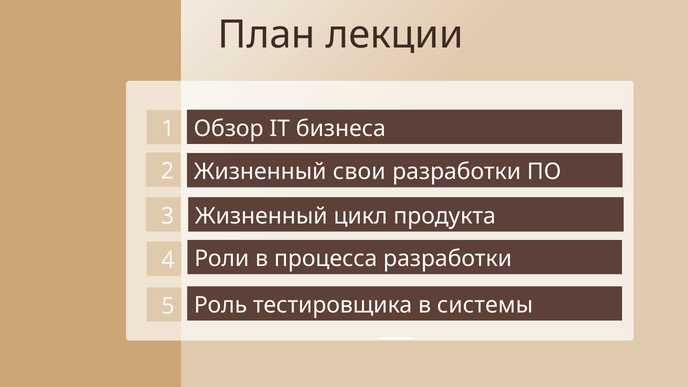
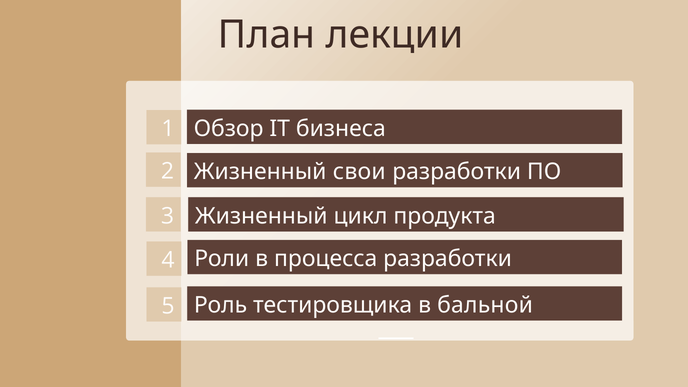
системы: системы -> бальной
